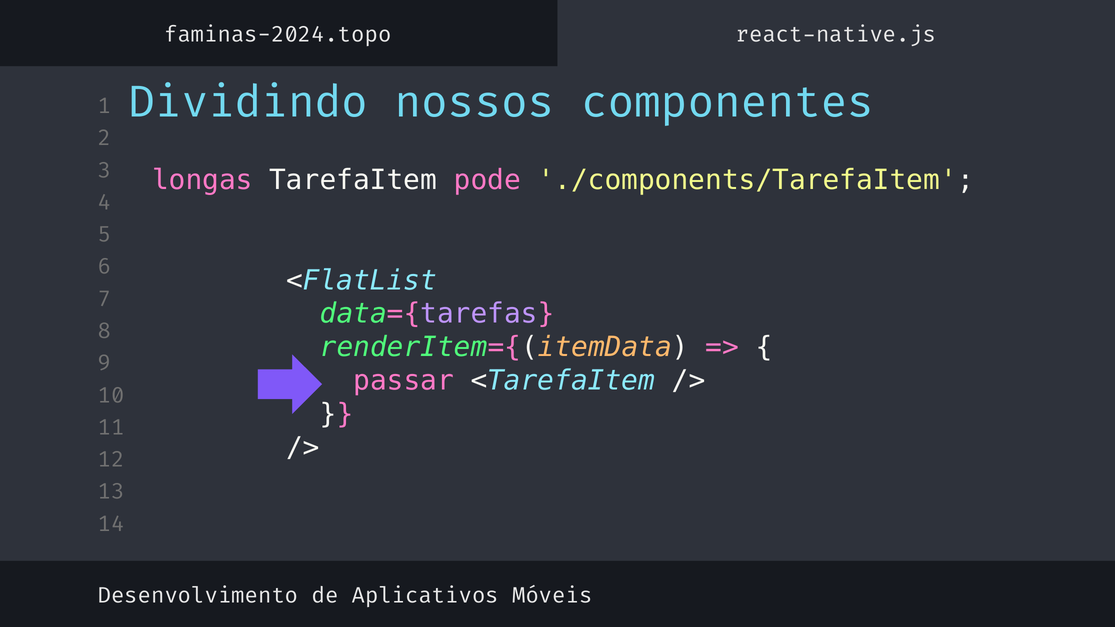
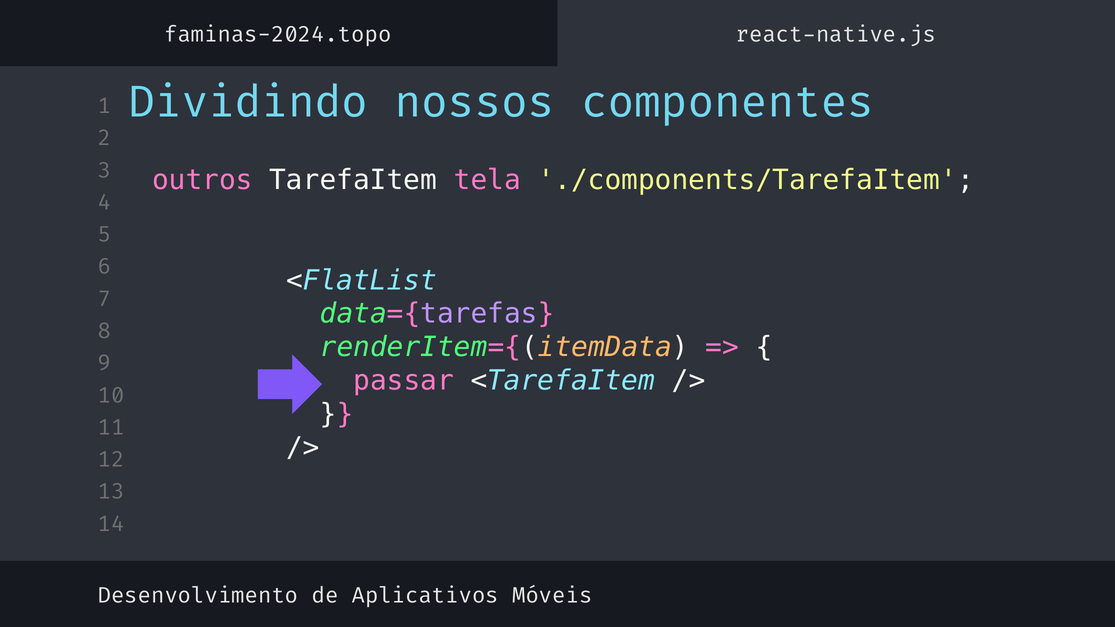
longas: longas -> outros
pode: pode -> tela
